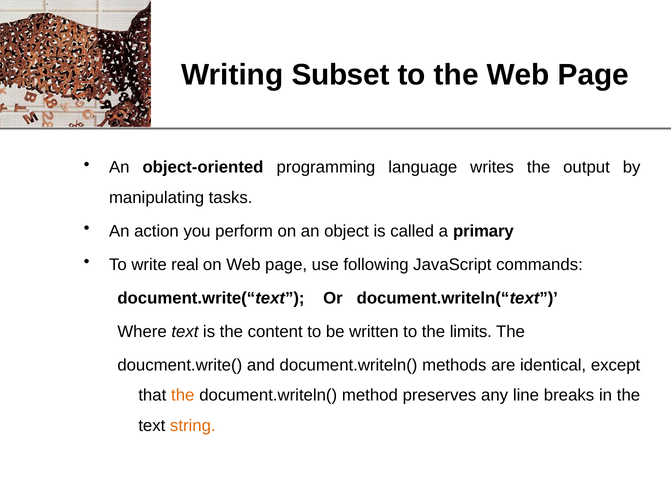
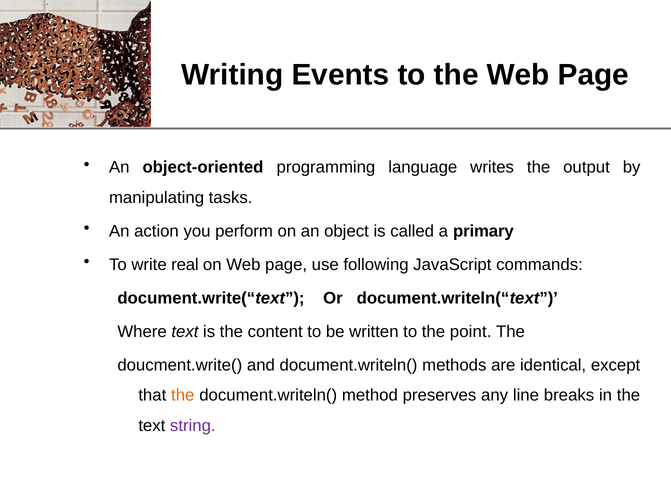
Subset: Subset -> Events
limits: limits -> point
string colour: orange -> purple
